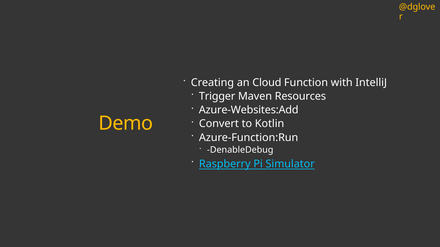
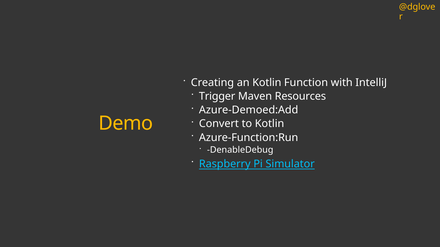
an Cloud: Cloud -> Kotlin
Azure-Websites:Add: Azure-Websites:Add -> Azure-Demoed:Add
